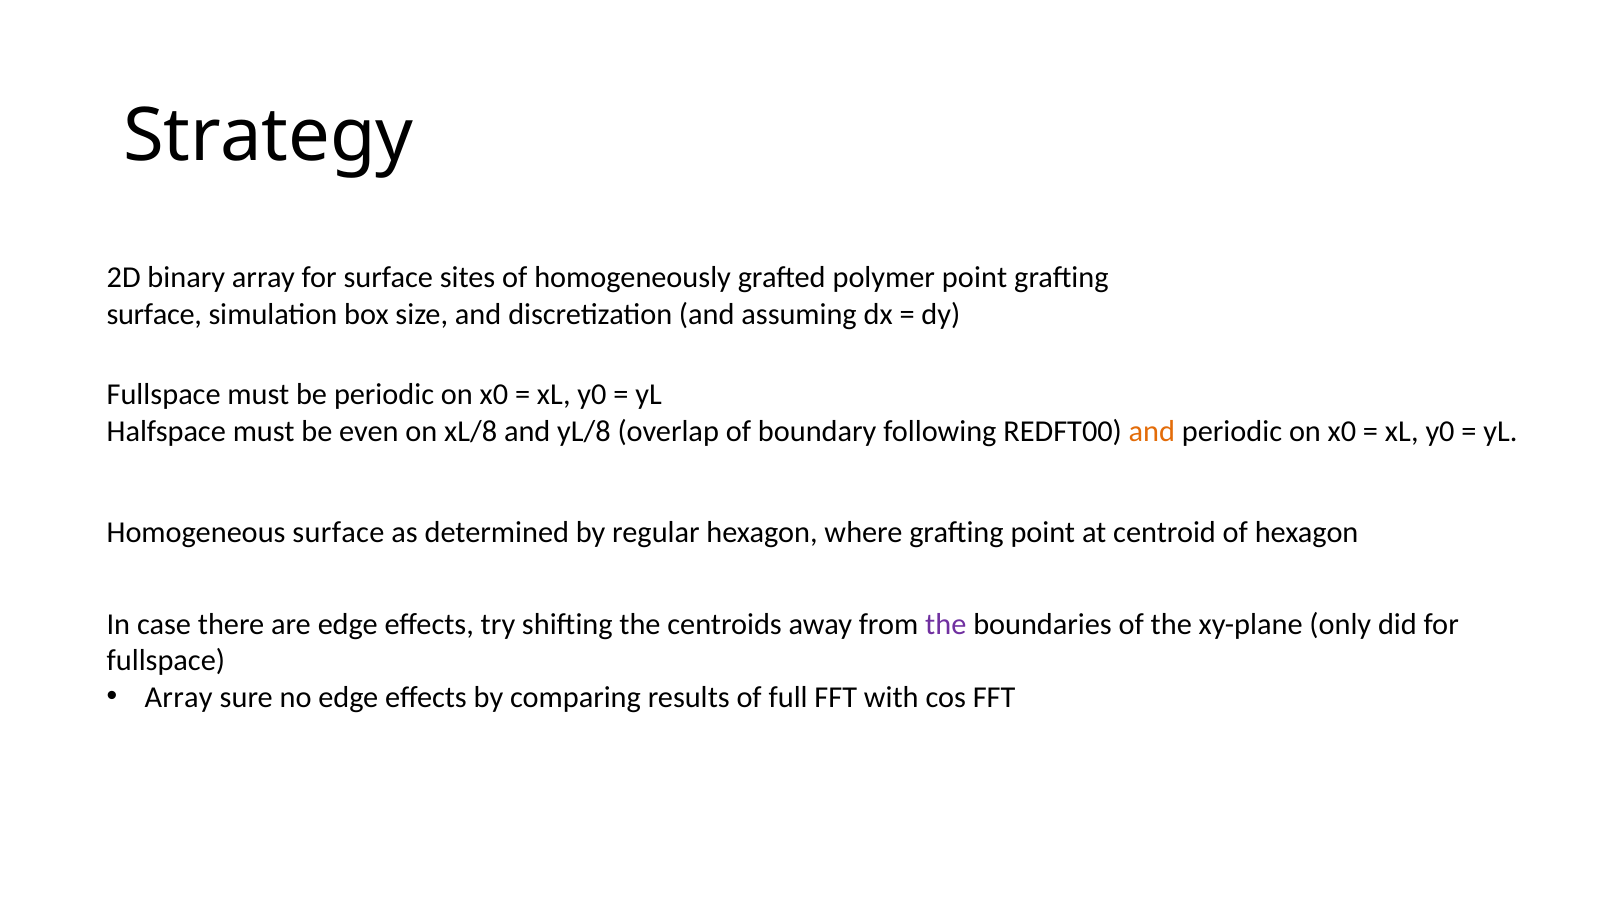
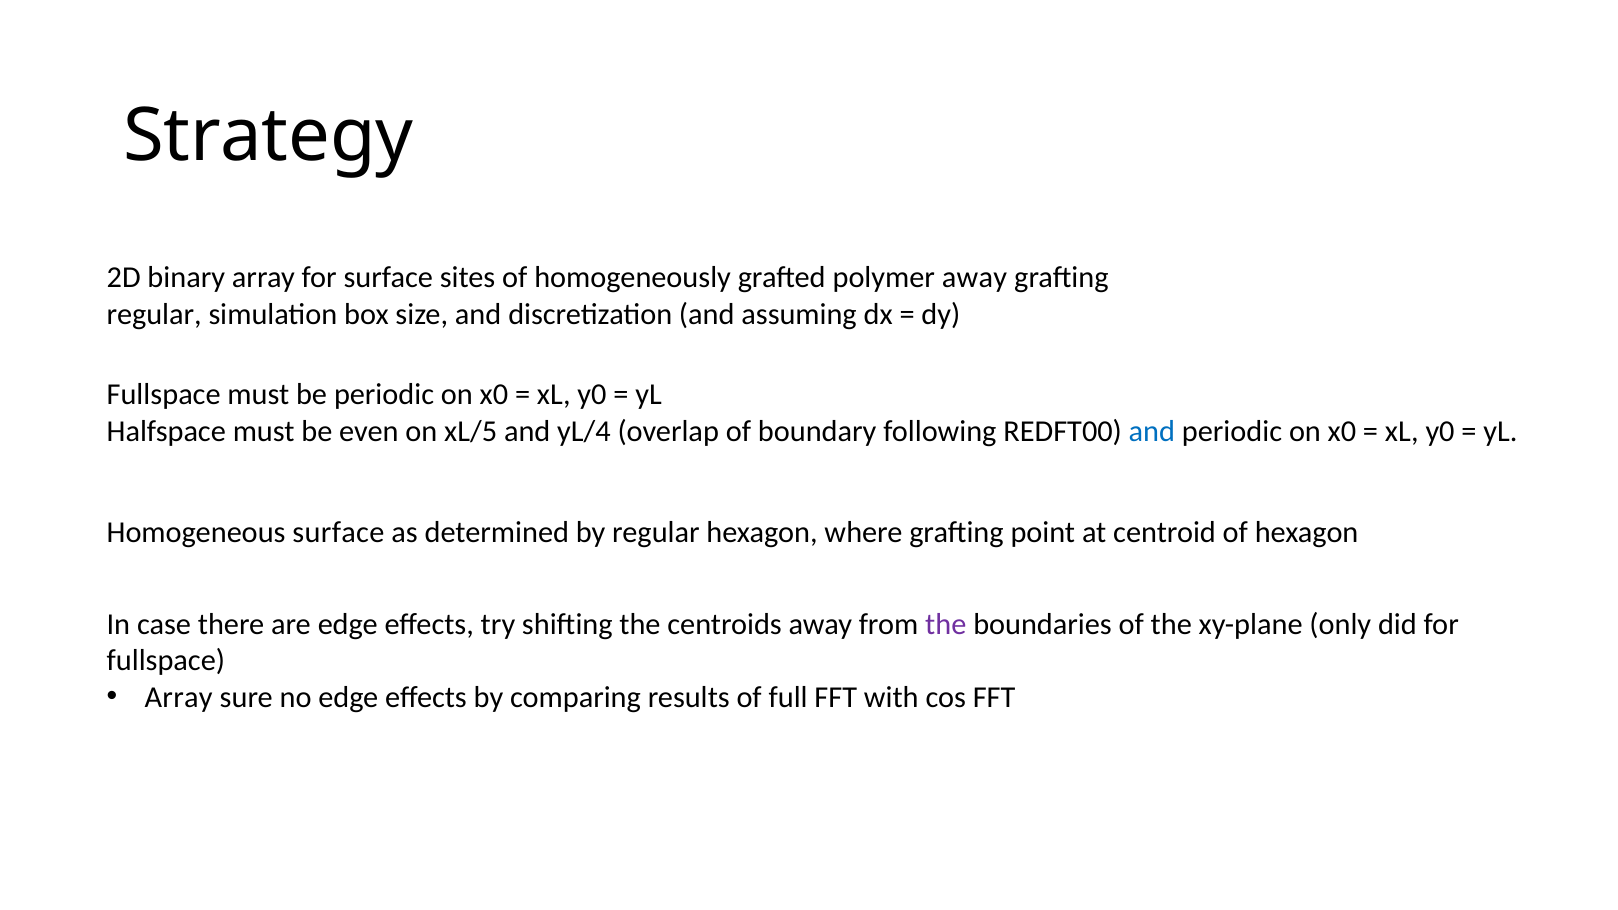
polymer point: point -> away
surface at (154, 314): surface -> regular
xL/8: xL/8 -> xL/5
yL/8: yL/8 -> yL/4
and at (1152, 431) colour: orange -> blue
